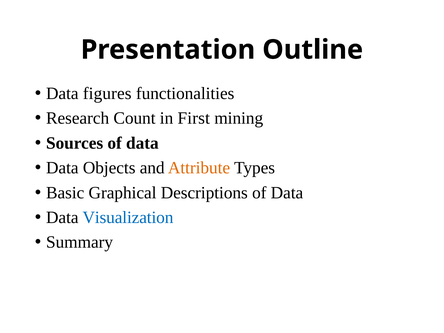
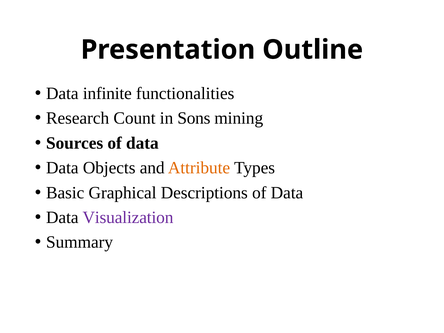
figures: figures -> infinite
First: First -> Sons
Visualization colour: blue -> purple
